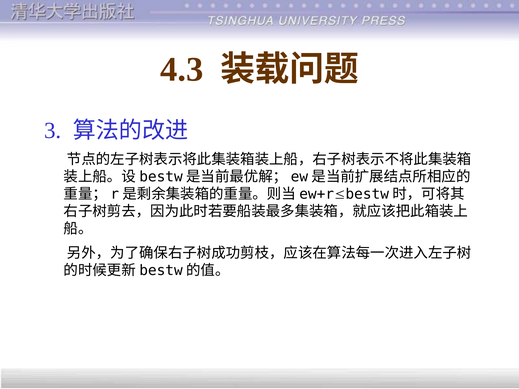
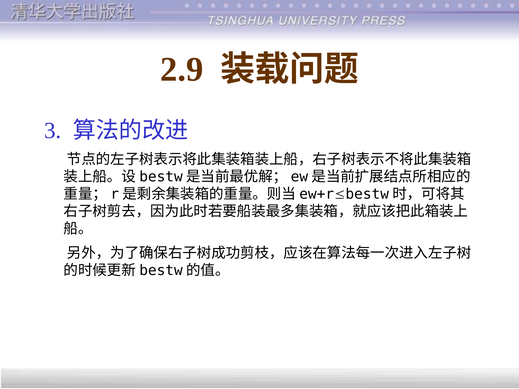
4.3: 4.3 -> 2.9
